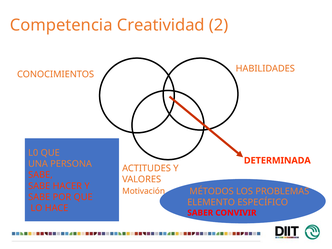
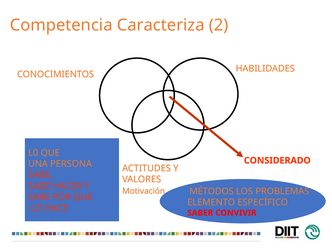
Creatividad: Creatividad -> Caracteriza
DETERMINADA: DETERMINADA -> CONSIDERADO
